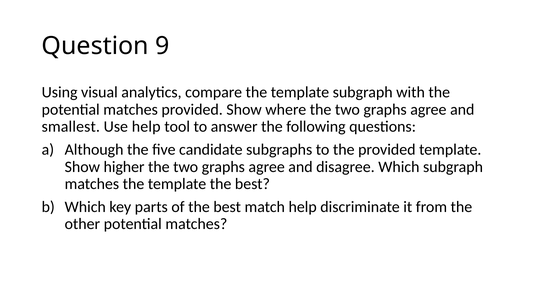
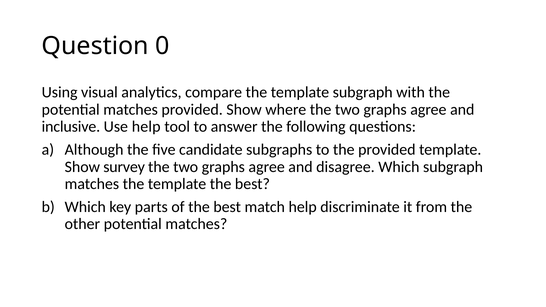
9: 9 -> 0
smallest: smallest -> inclusive
higher: higher -> survey
